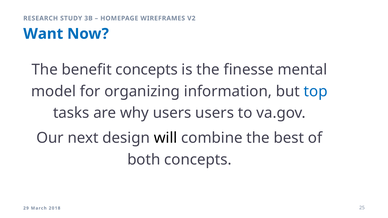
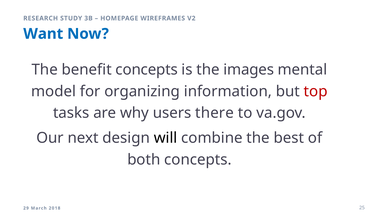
finesse: finesse -> images
top colour: blue -> red
users users: users -> there
